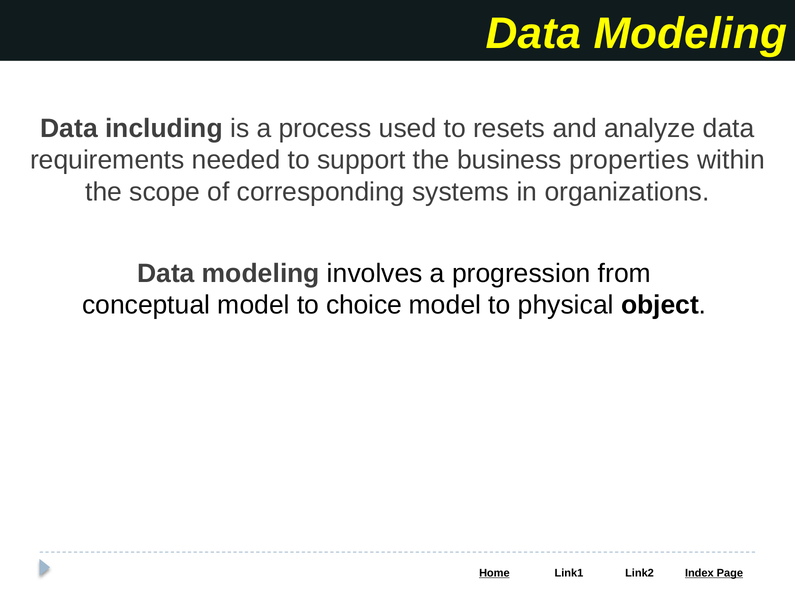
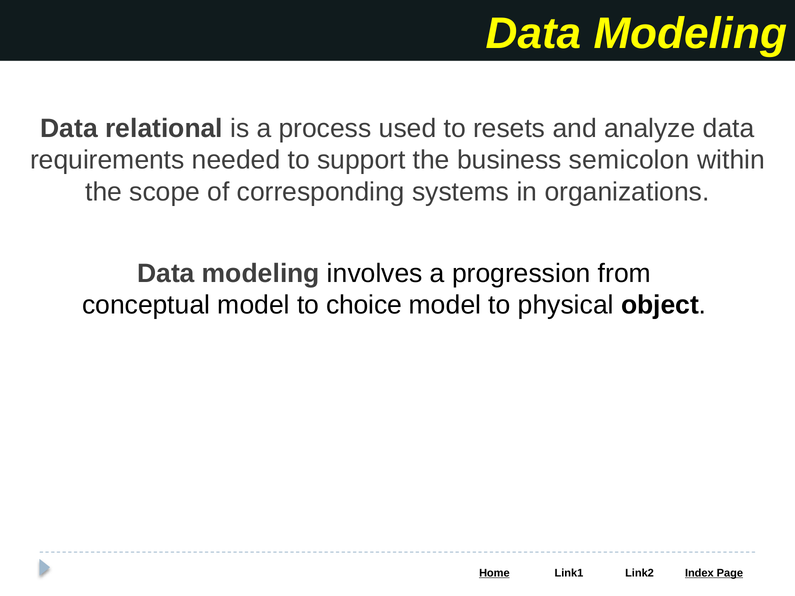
including: including -> relational
properties: properties -> semicolon
